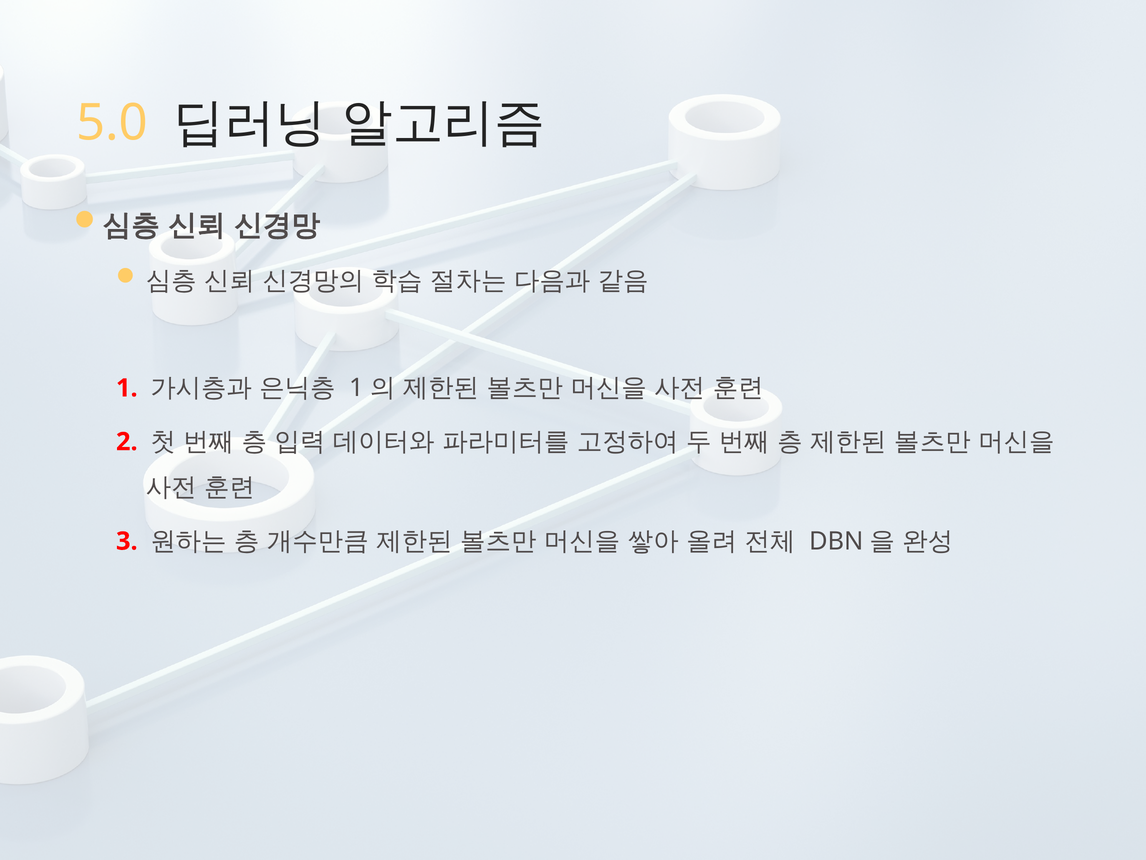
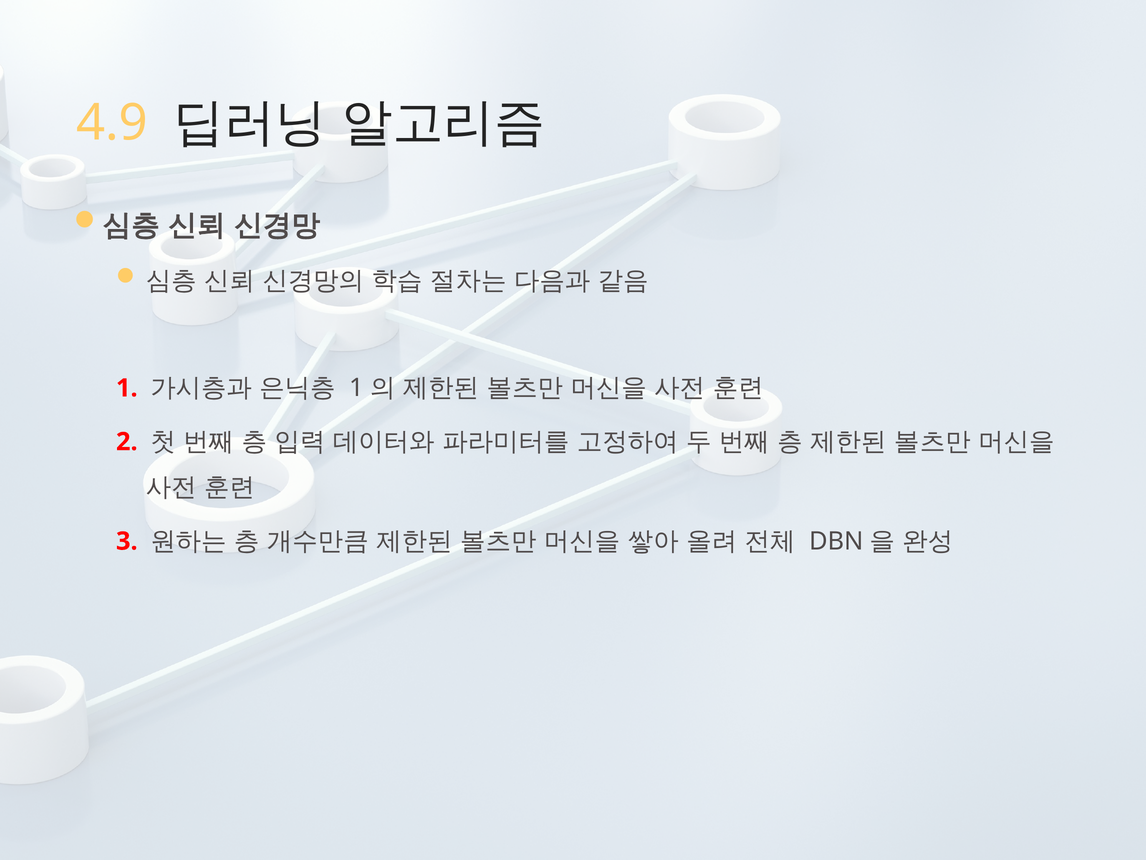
5.0: 5.0 -> 4.9
